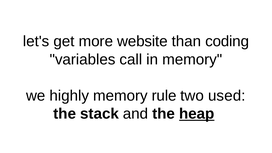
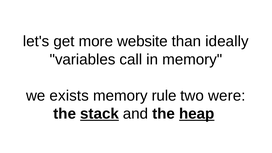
coding: coding -> ideally
highly: highly -> exists
used: used -> were
stack underline: none -> present
